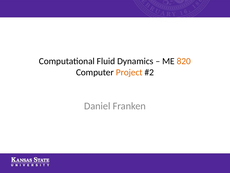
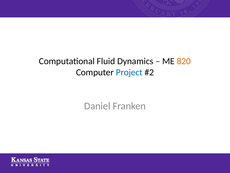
Project colour: orange -> blue
